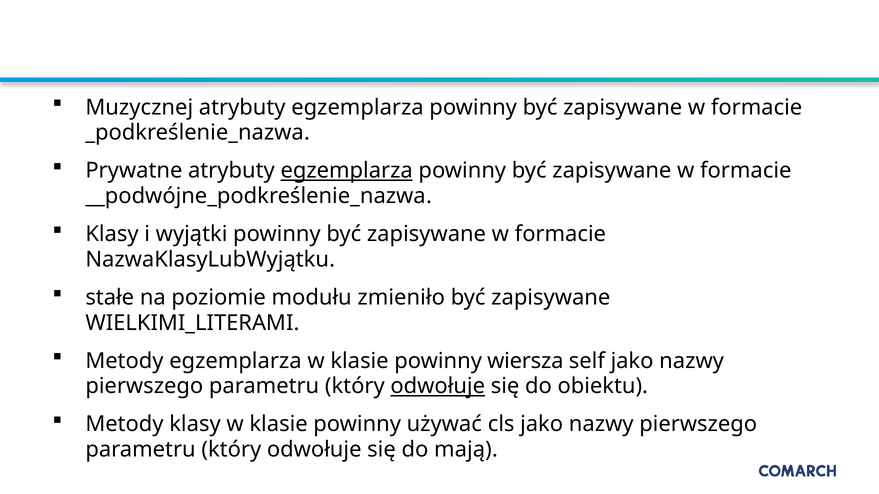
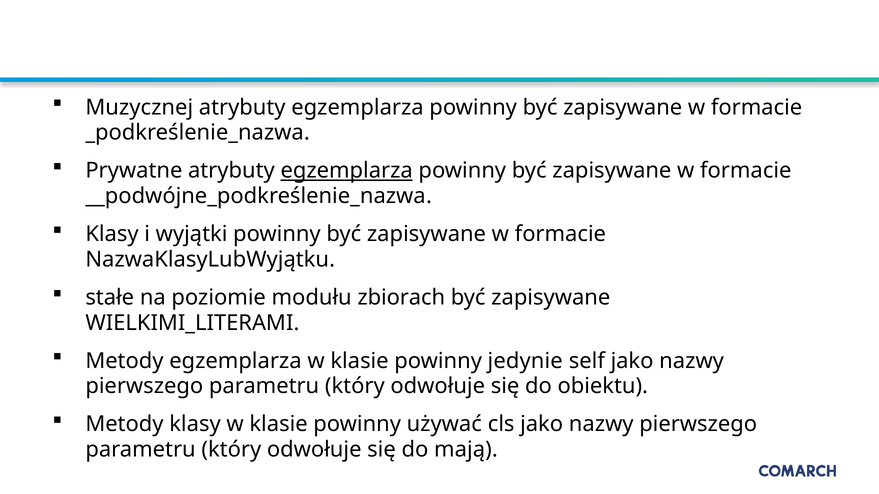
zmieniło: zmieniło -> zbiorach
wiersza: wiersza -> jedynie
odwołuje at (438, 387) underline: present -> none
